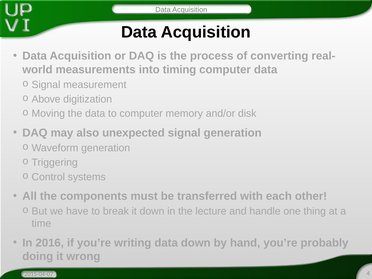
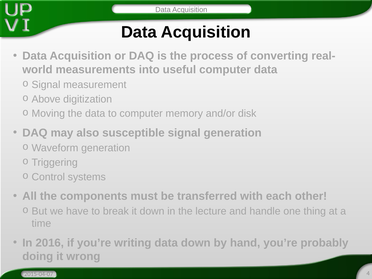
timing: timing -> useful
unexpected: unexpected -> susceptible
